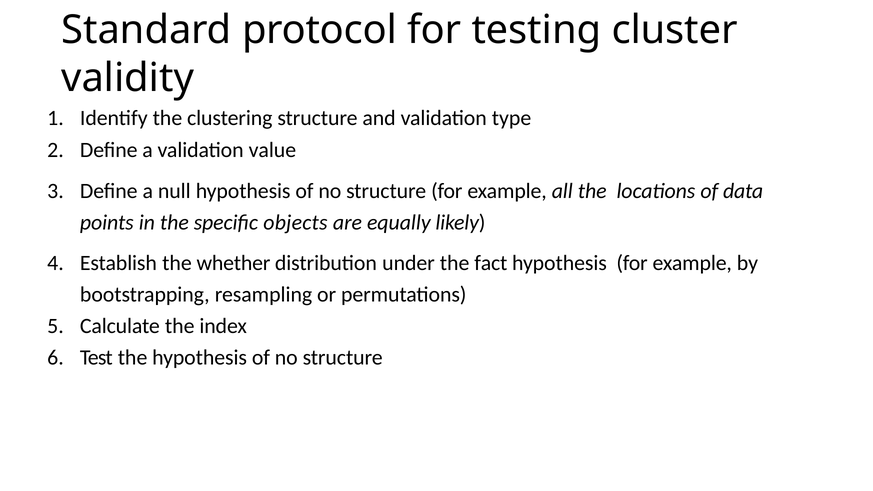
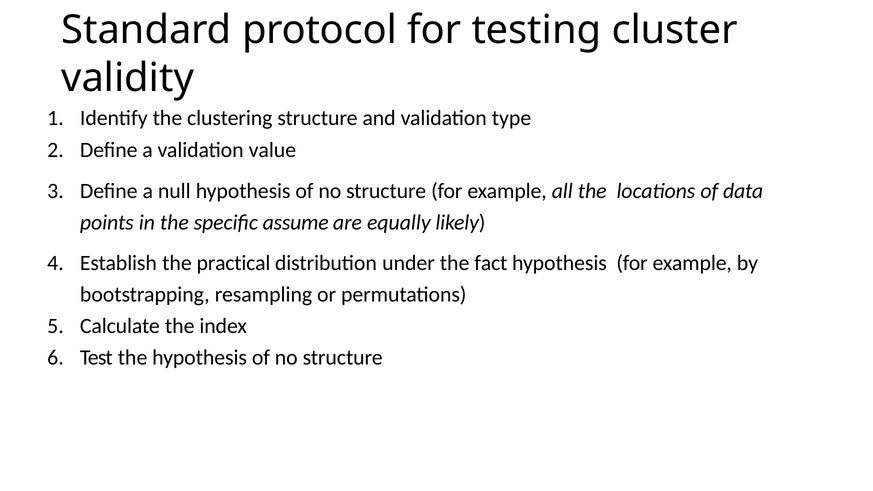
objects: objects -> assume
whether: whether -> practical
